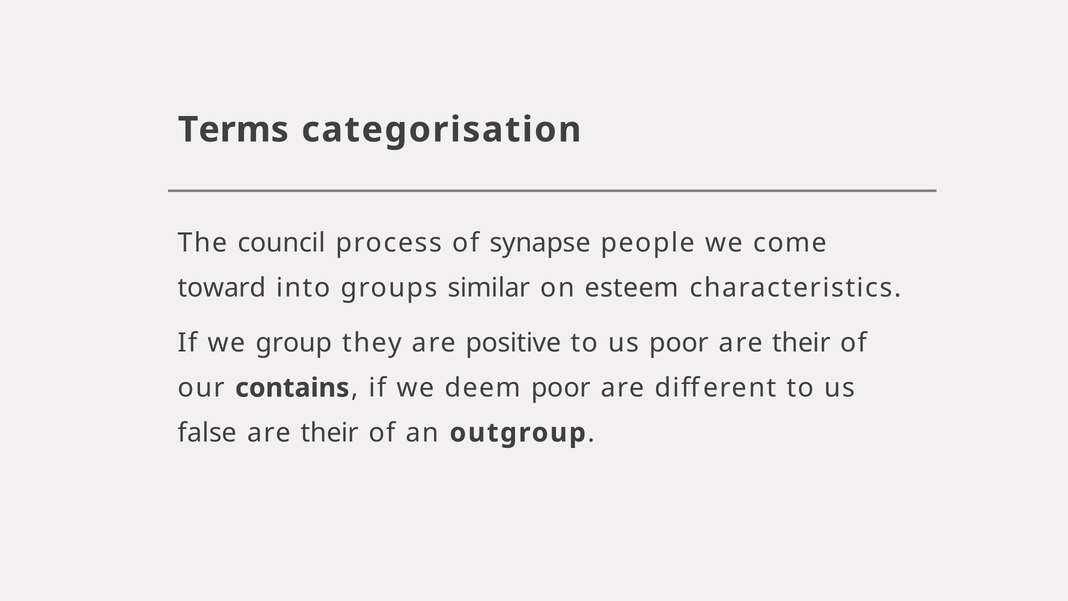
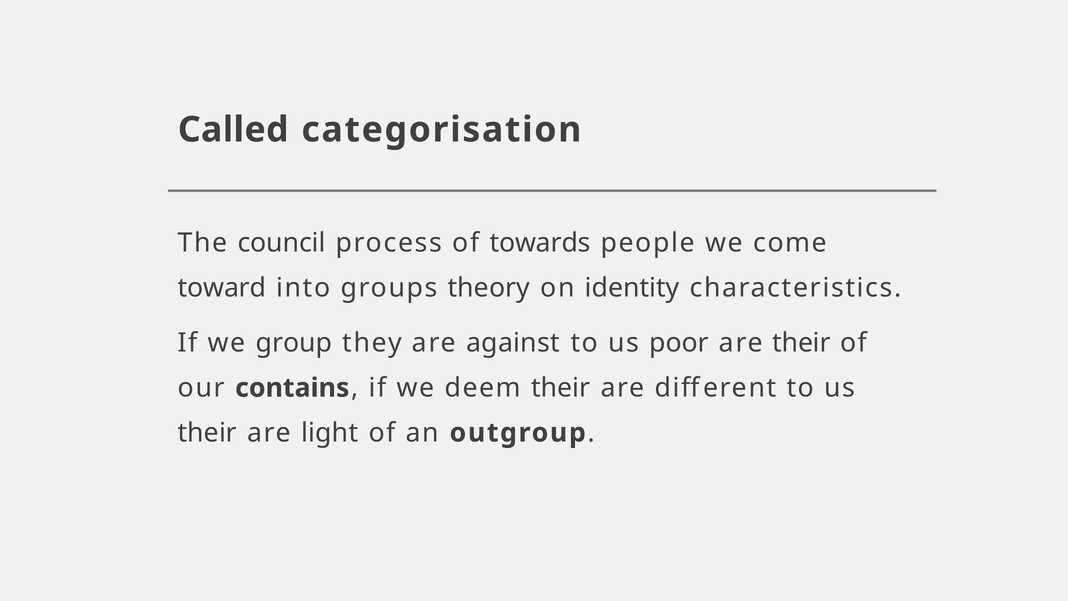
Terms: Terms -> Called
synapse: synapse -> towards
similar: similar -> theory
esteem: esteem -> identity
positive: positive -> against
deem poor: poor -> their
false at (207, 433): false -> their
their at (330, 433): their -> light
